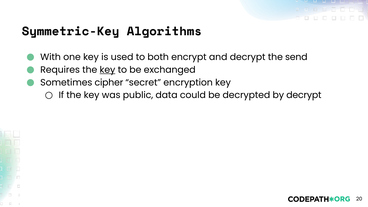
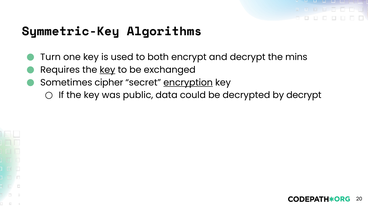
With: With -> Turn
send: send -> mins
encryption underline: none -> present
